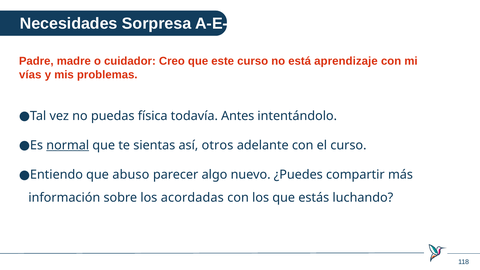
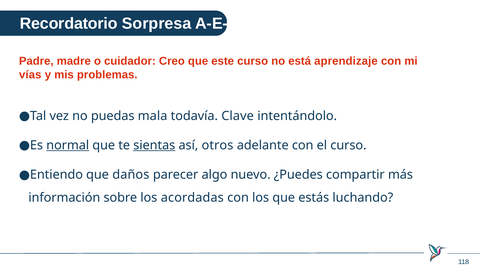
Necesidades: Necesidades -> Recordatorio
física: física -> mala
Antes: Antes -> Clave
sientas underline: none -> present
abuso: abuso -> daños
